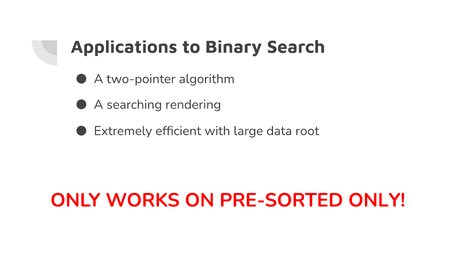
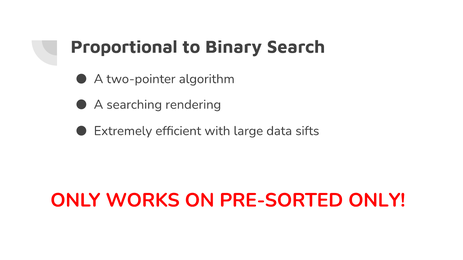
Applications: Applications -> Proportional
root: root -> sifts
